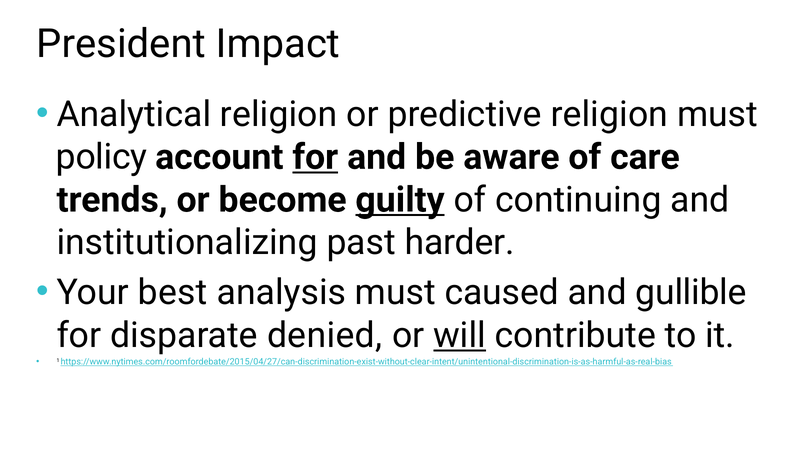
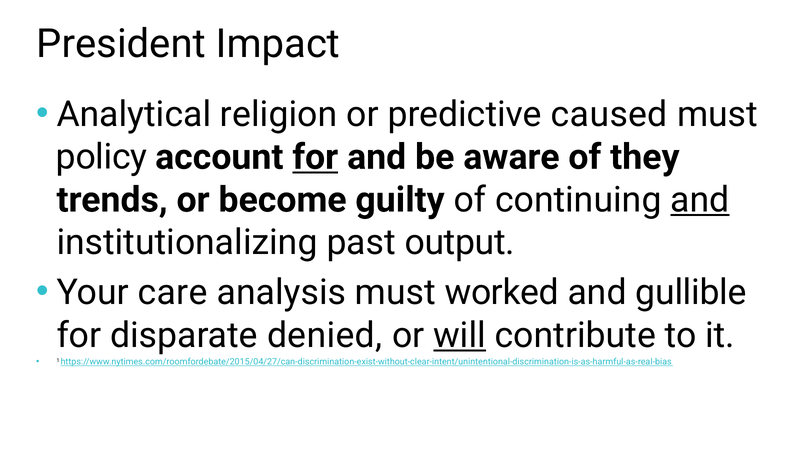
predictive religion: religion -> caused
care: care -> they
guilty underline: present -> none
and at (700, 200) underline: none -> present
harder: harder -> output
best: best -> care
caused: caused -> worked
